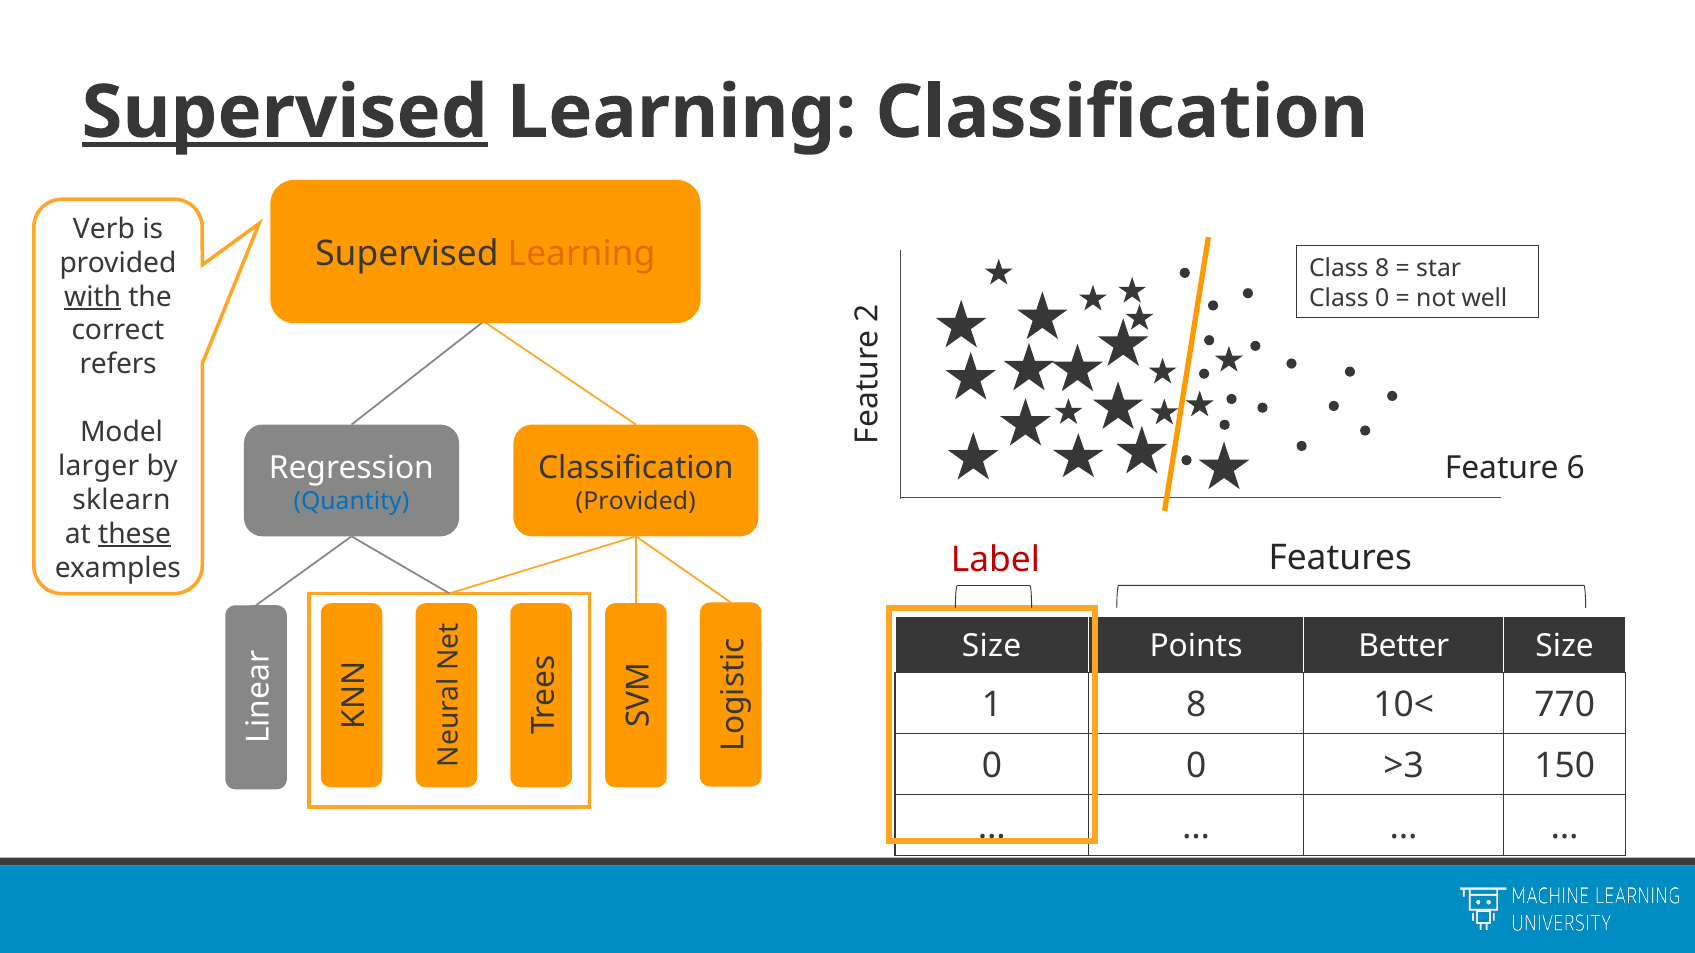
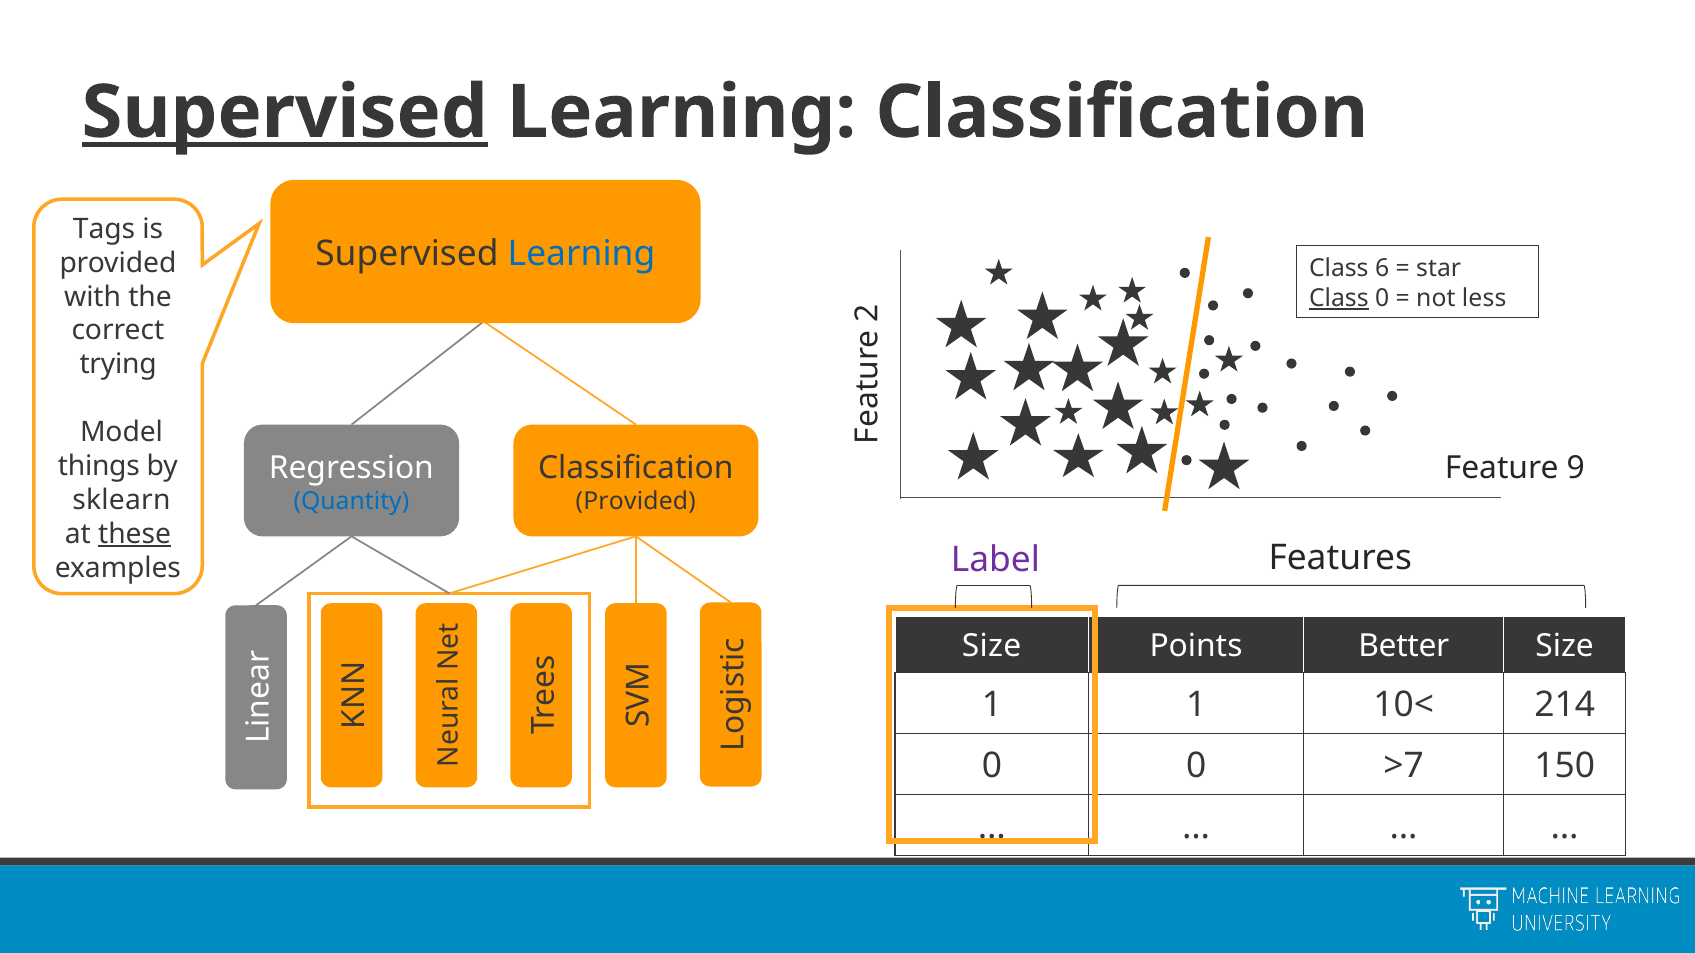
Verb: Verb -> Tags
Learning at (581, 254) colour: orange -> blue
Class 8: 8 -> 6
with underline: present -> none
Class at (1339, 298) underline: none -> present
well: well -> less
refers: refers -> trying
larger: larger -> things
6: 6 -> 9
Label colour: red -> purple
1 8: 8 -> 1
770: 770 -> 214
>3: >3 -> >7
